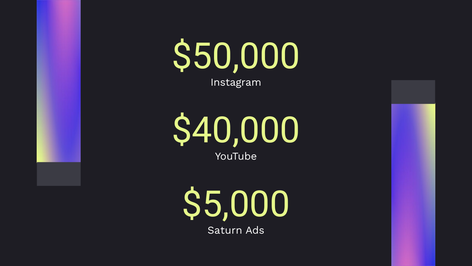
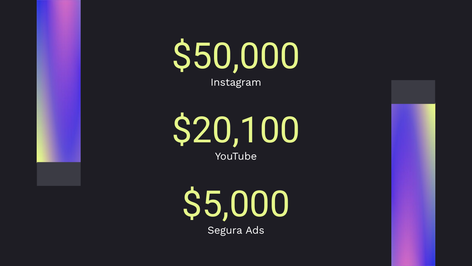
$40,000: $40,000 -> $20,100
Saturn: Saturn -> Segura
